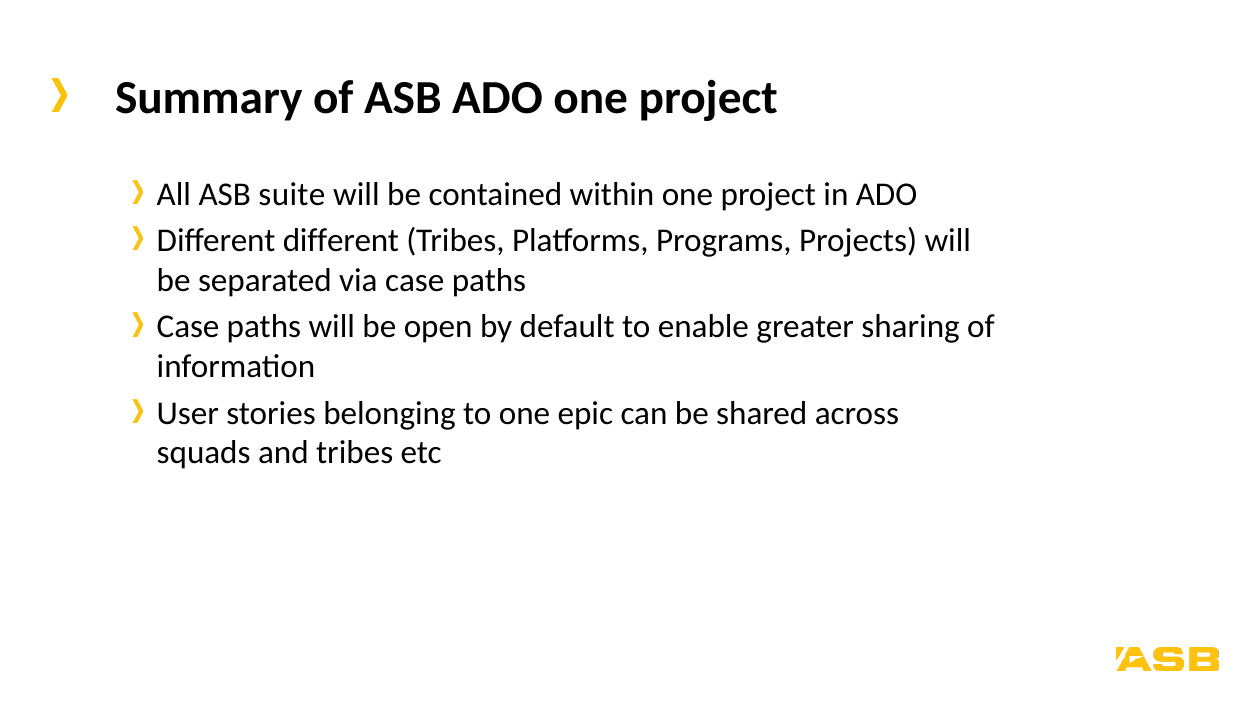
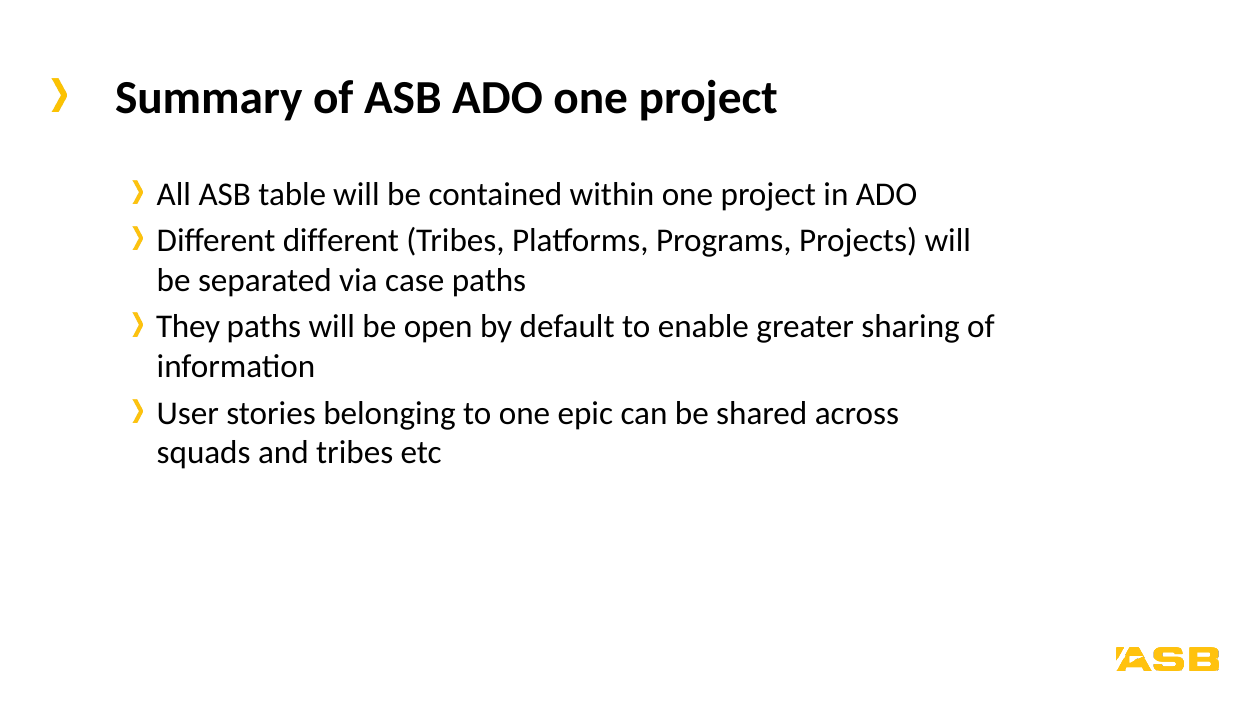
suite: suite -> table
Case at (188, 327): Case -> They
